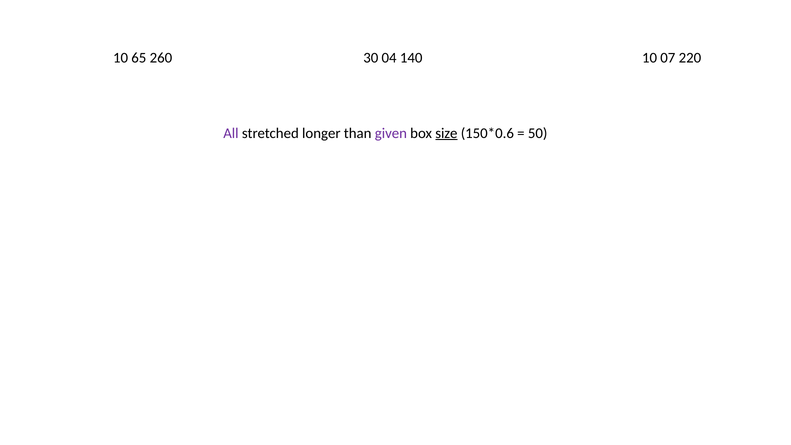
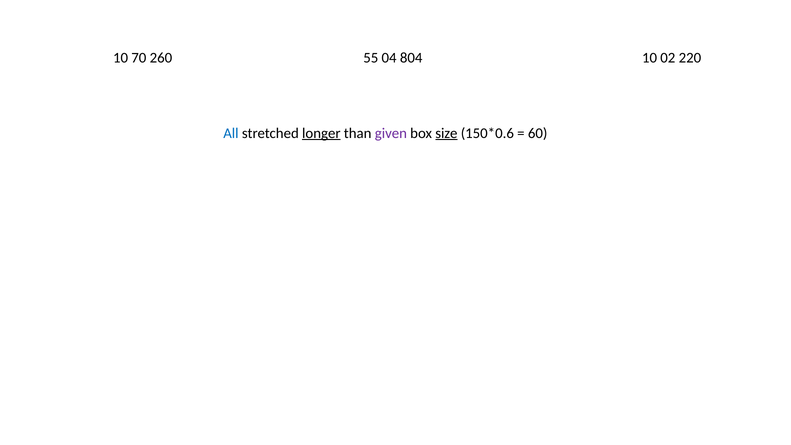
65: 65 -> 70
30: 30 -> 55
140: 140 -> 804
07: 07 -> 02
All colour: purple -> blue
longer underline: none -> present
50: 50 -> 60
